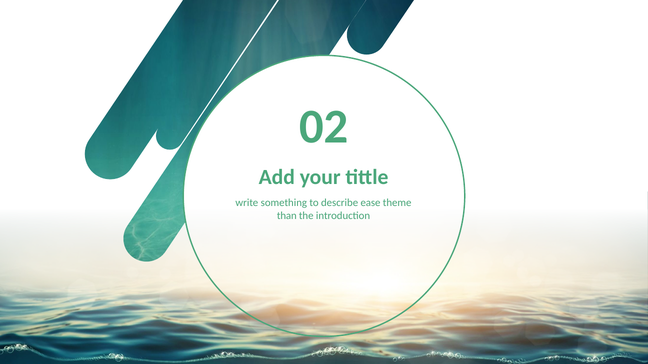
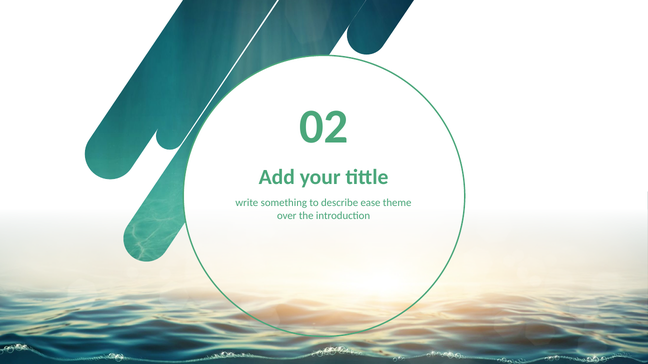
than: than -> over
